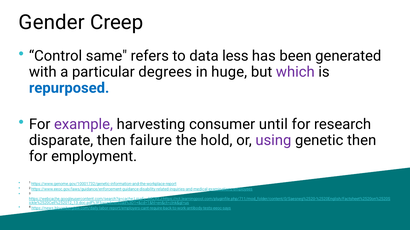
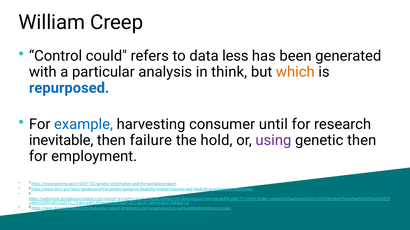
Gender: Gender -> William
same: same -> could
degrees: degrees -> analysis
huge: huge -> think
which colour: purple -> orange
example colour: purple -> blue
disparate: disparate -> inevitable
